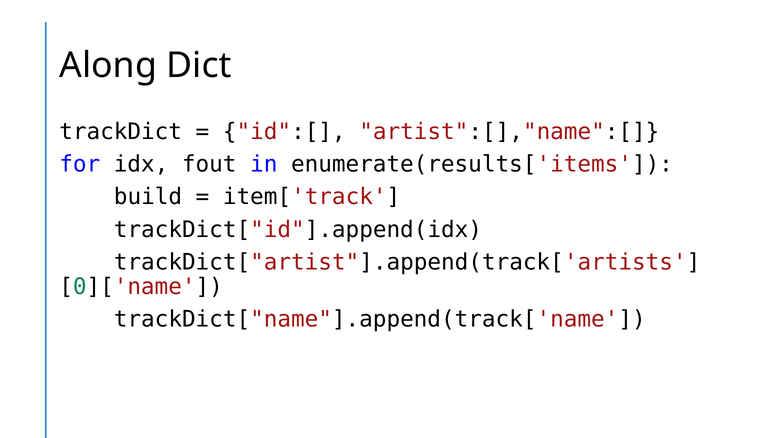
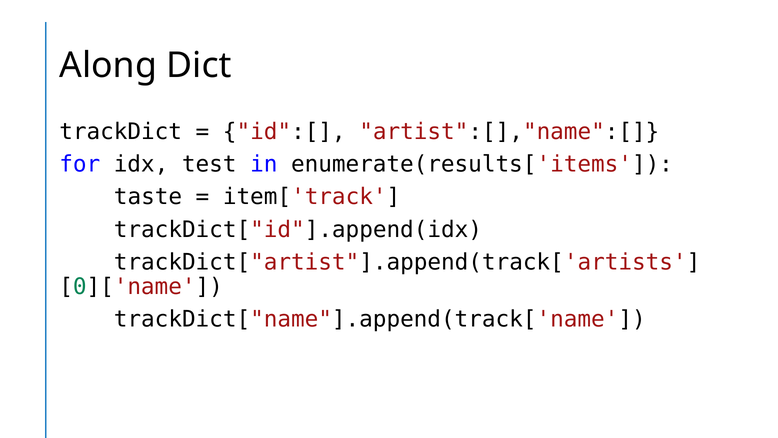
fout: fout -> test
build: build -> taste
